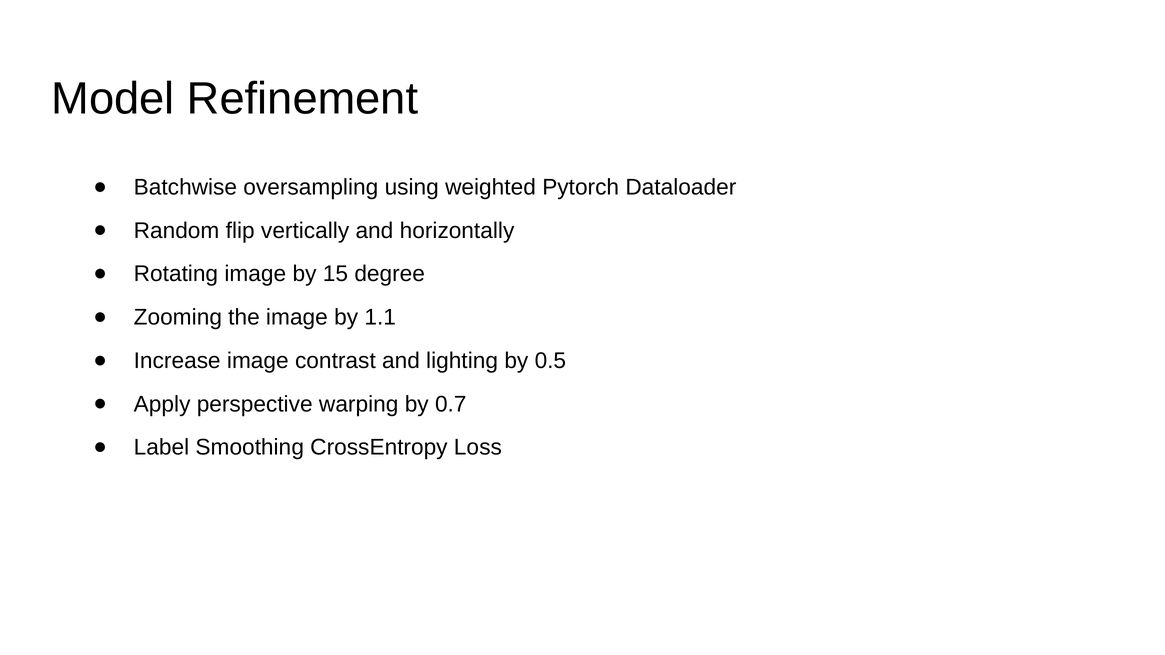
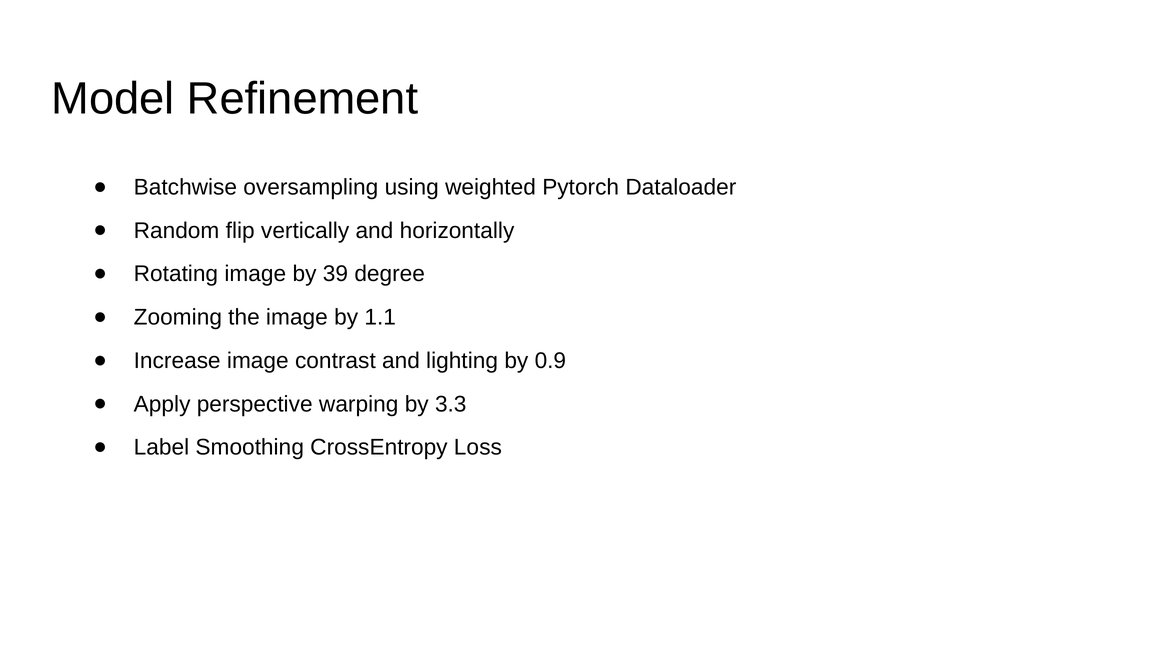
15: 15 -> 39
0.5: 0.5 -> 0.9
0.7: 0.7 -> 3.3
